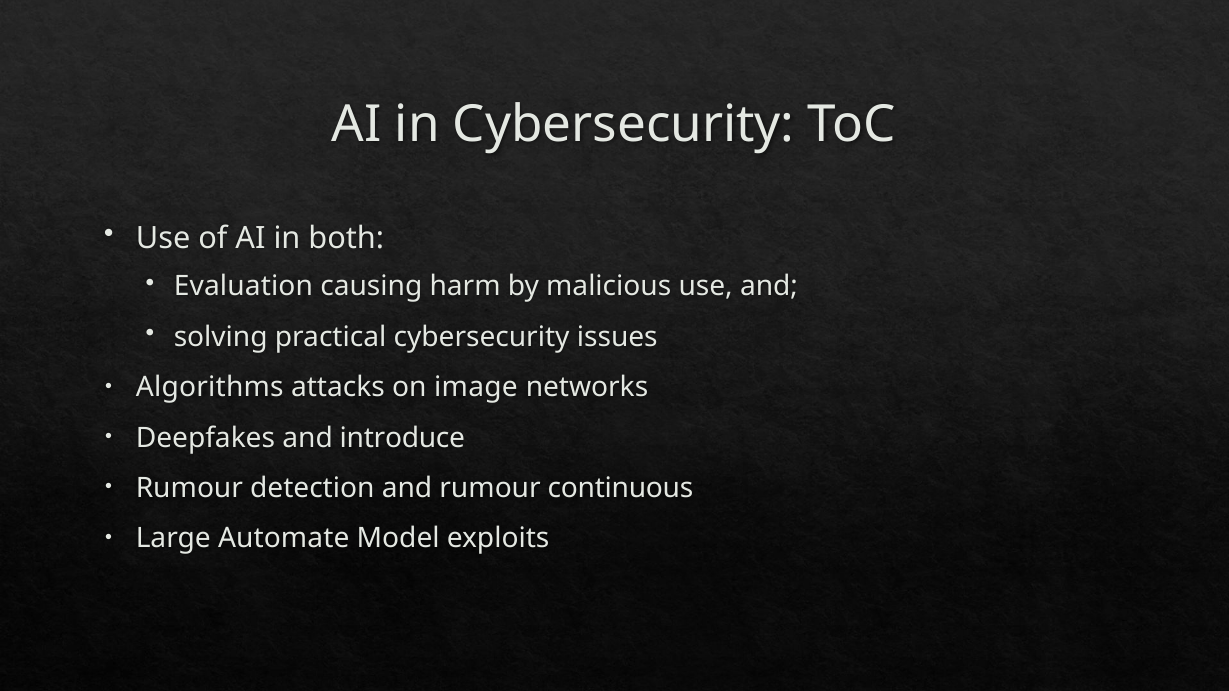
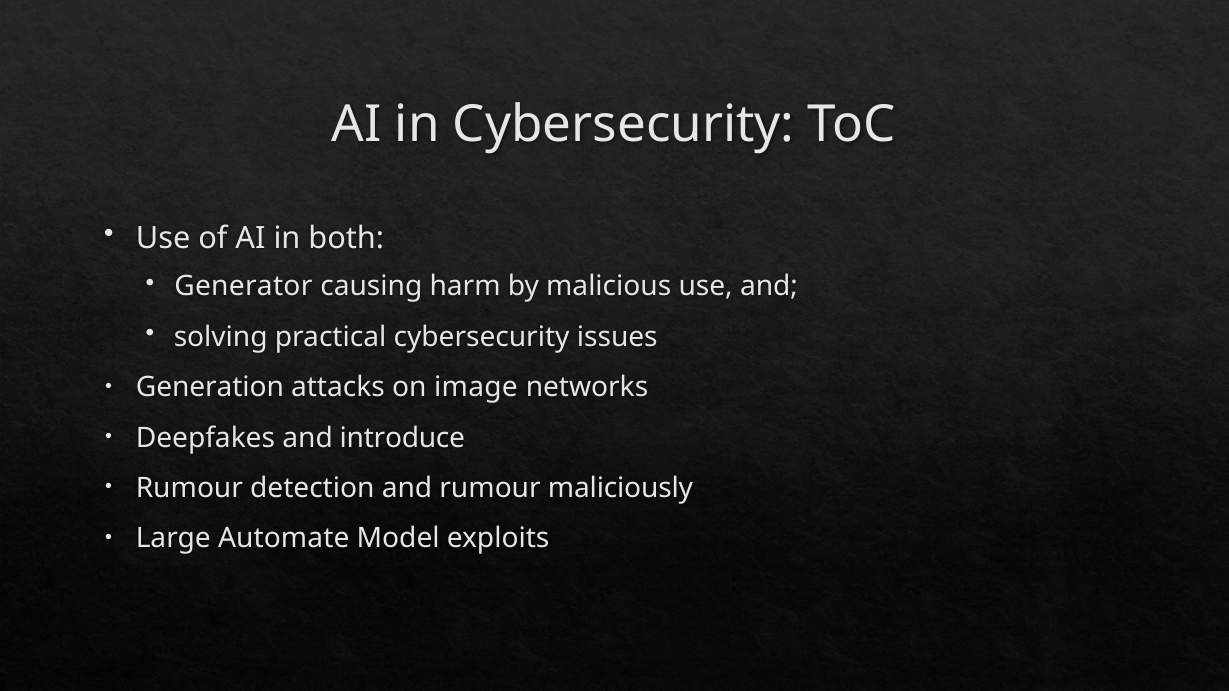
Evaluation: Evaluation -> Generator
Algorithms: Algorithms -> Generation
continuous: continuous -> maliciously
